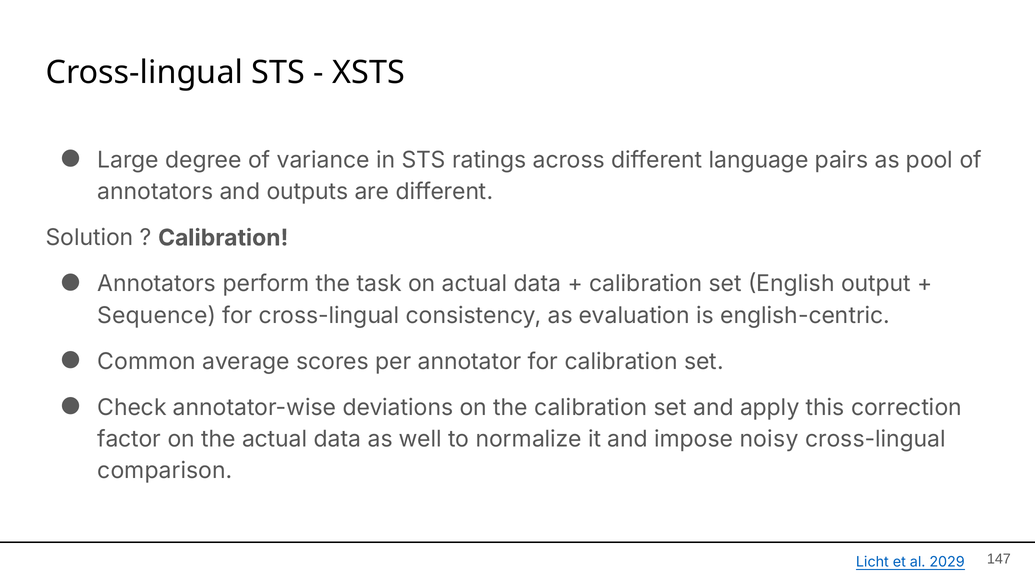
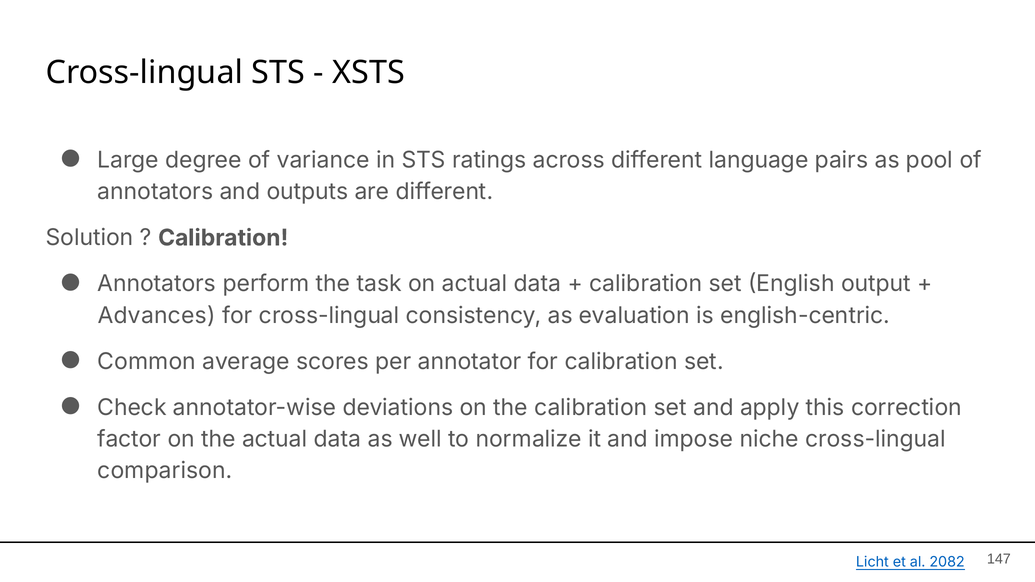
Sequence: Sequence -> Advances
noisy: noisy -> niche
2029: 2029 -> 2082
